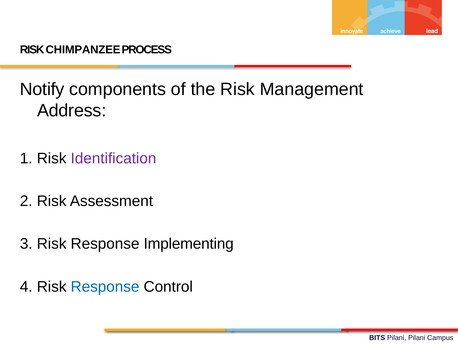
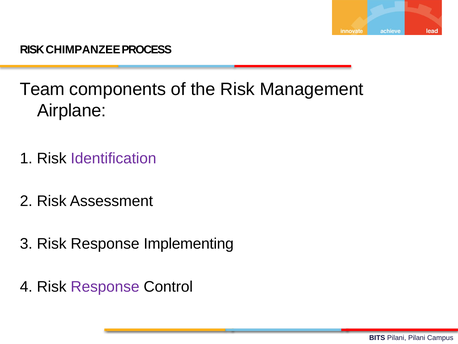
Notify: Notify -> Team
Address: Address -> Airplane
Response at (105, 286) colour: blue -> purple
